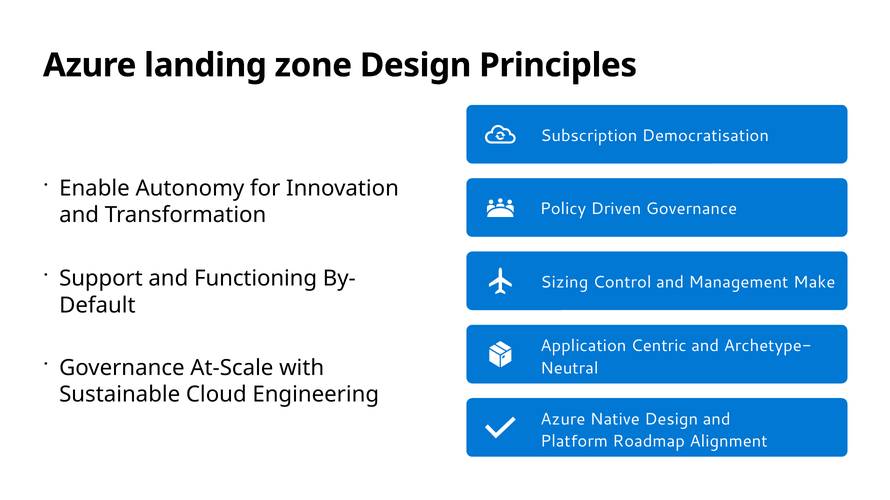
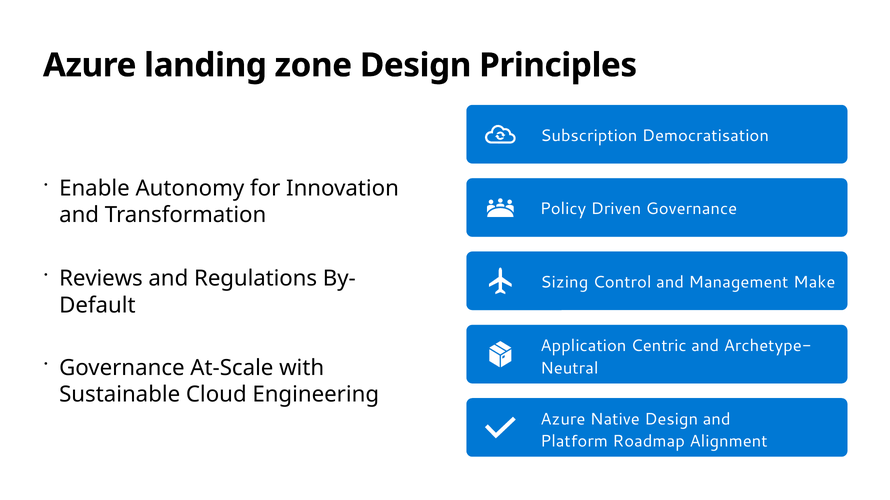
Support: Support -> Reviews
Functioning: Functioning -> Regulations
